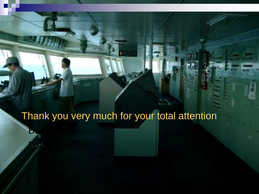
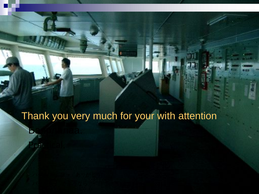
total: total -> with
